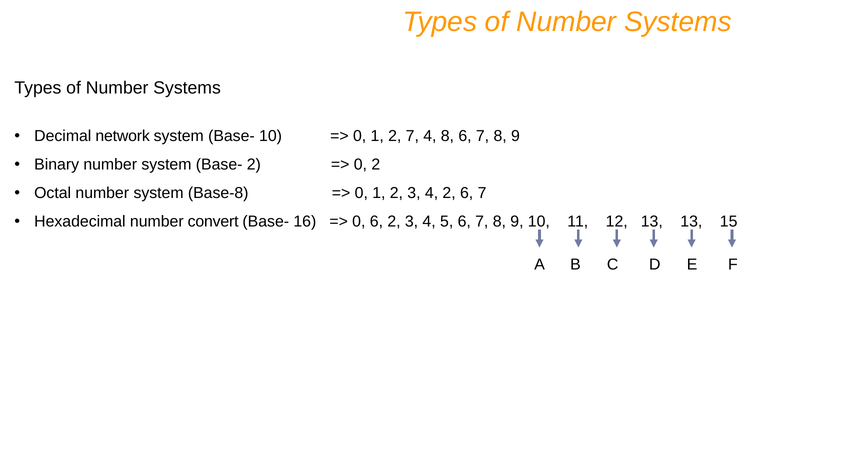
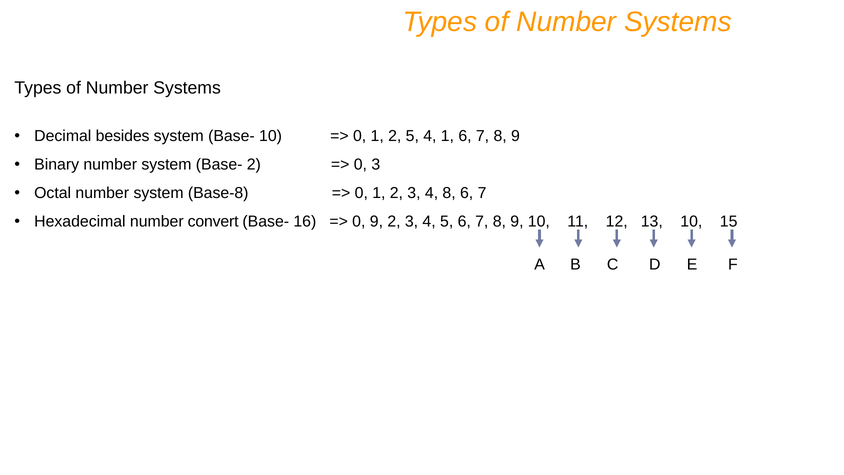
network: network -> besides
2 7: 7 -> 5
4 8: 8 -> 1
0 2: 2 -> 3
4 2: 2 -> 8
0 6: 6 -> 9
13 13: 13 -> 10
